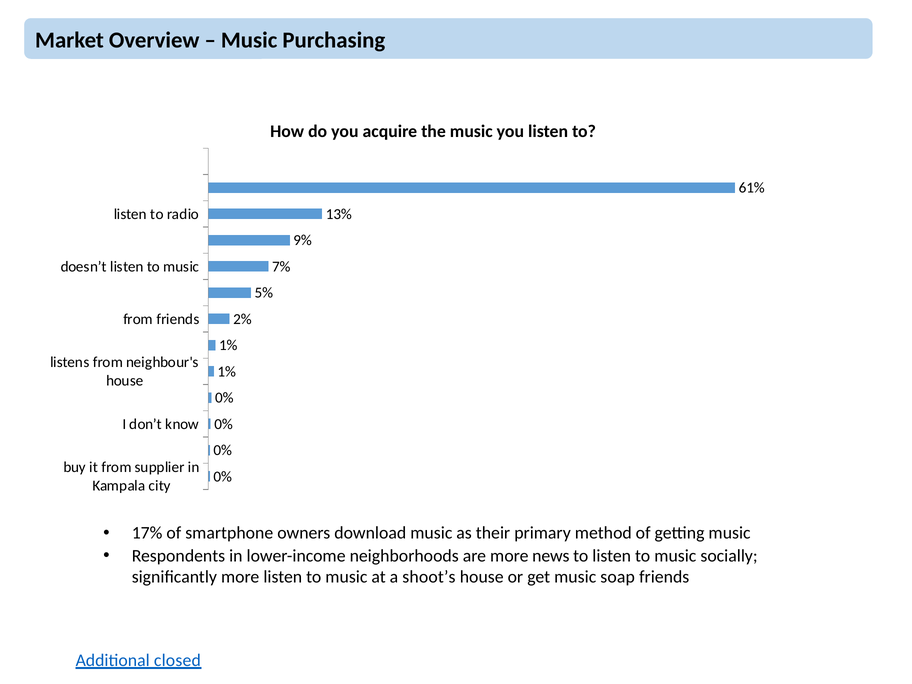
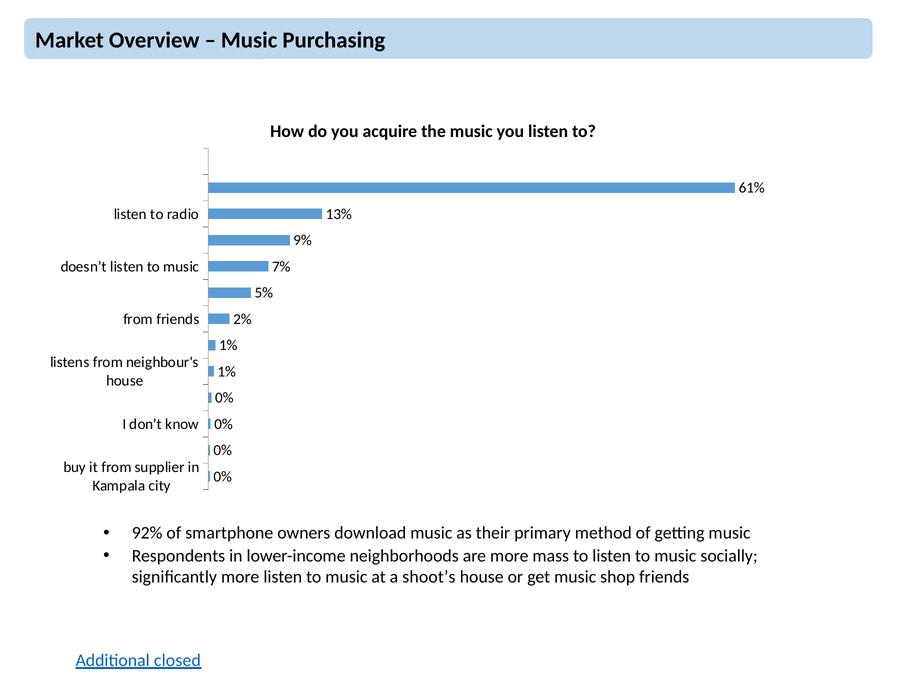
17%: 17% -> 92%
news: news -> mass
soap: soap -> shop
